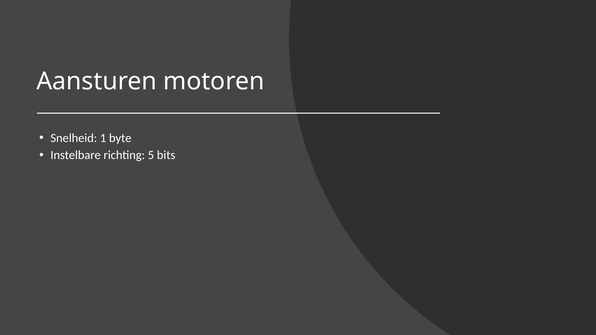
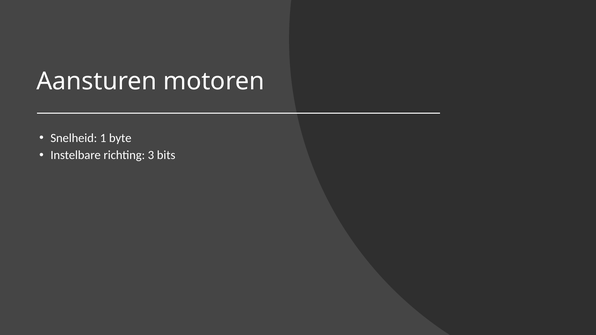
5: 5 -> 3
